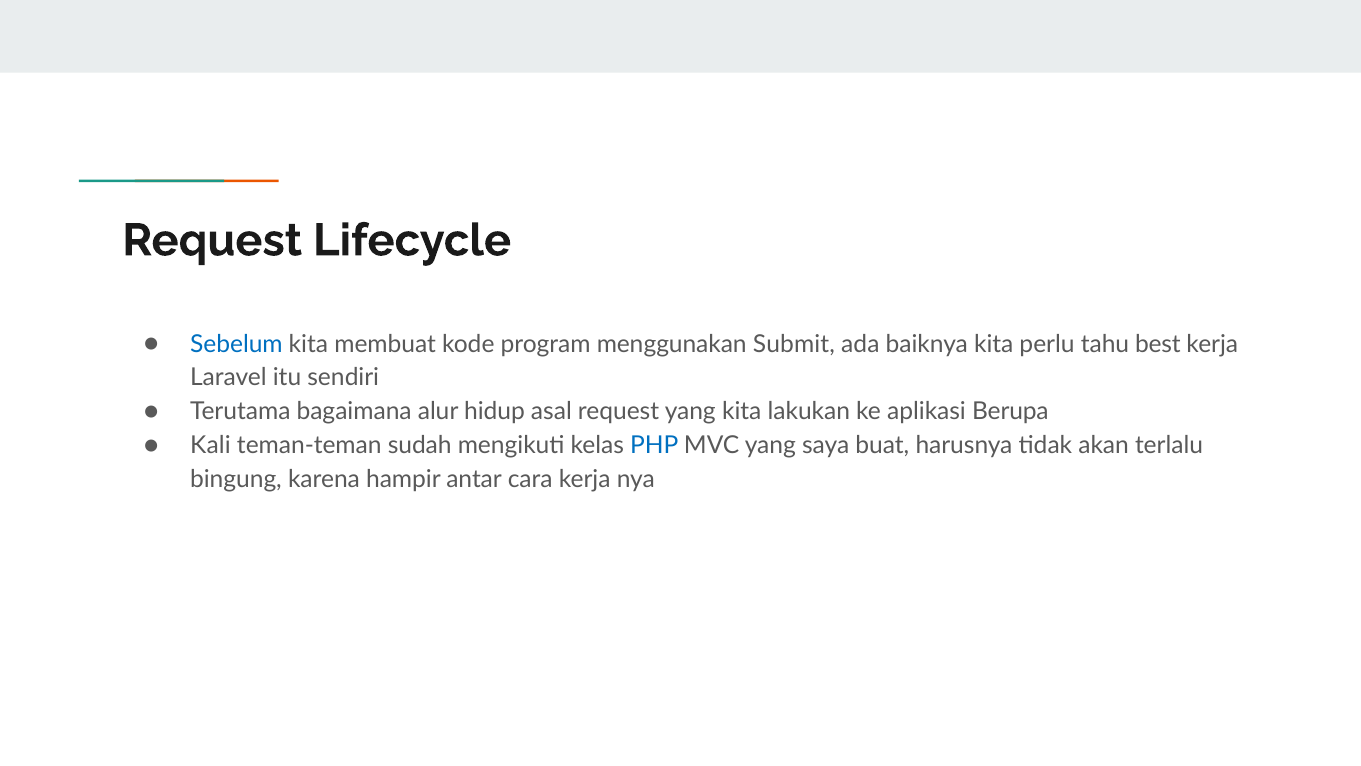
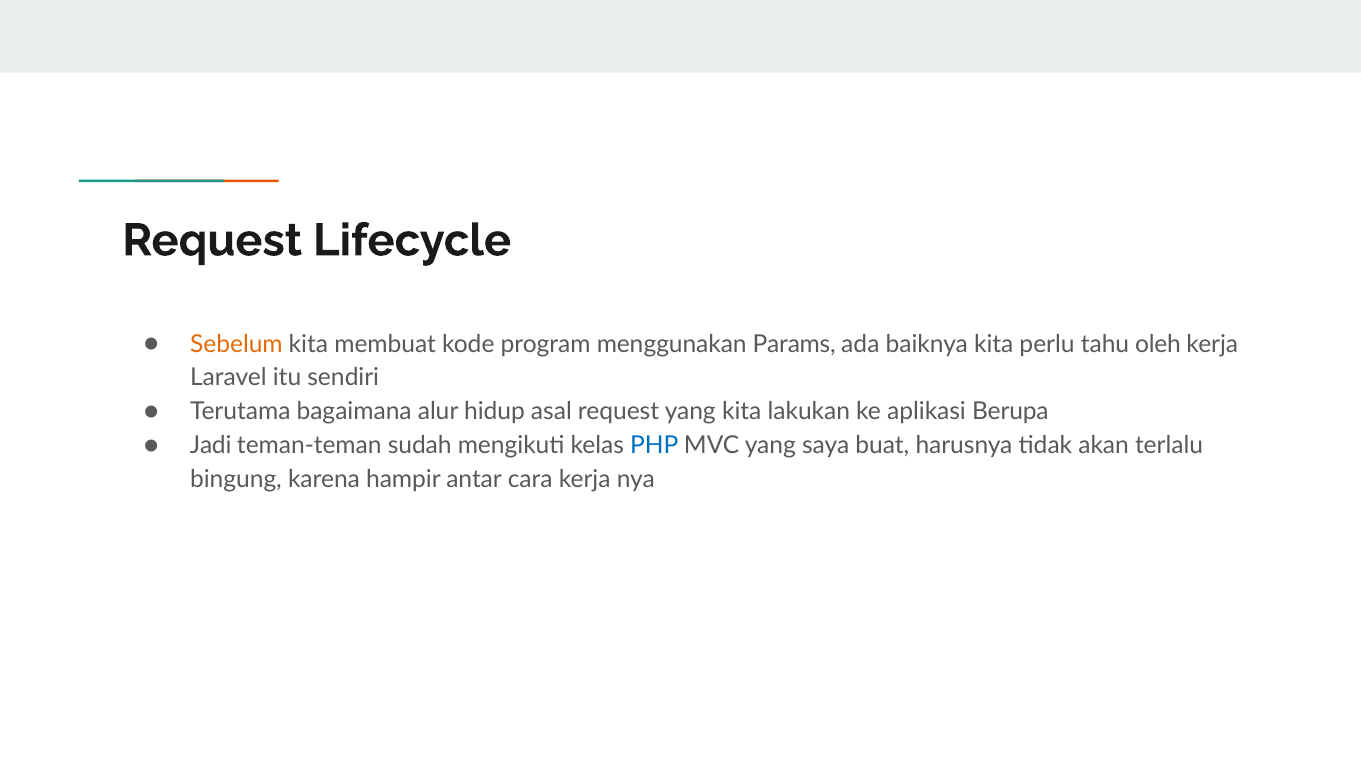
Sebelum colour: blue -> orange
Submit: Submit -> Params
best: best -> oleh
Kali: Kali -> Jadi
